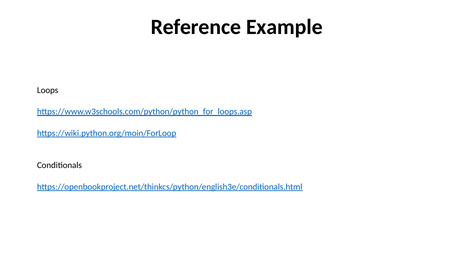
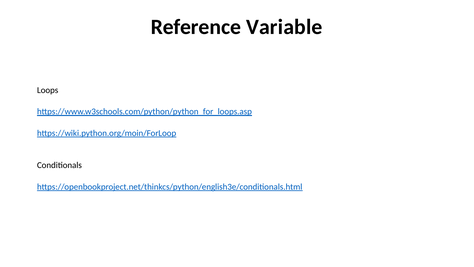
Example: Example -> Variable
